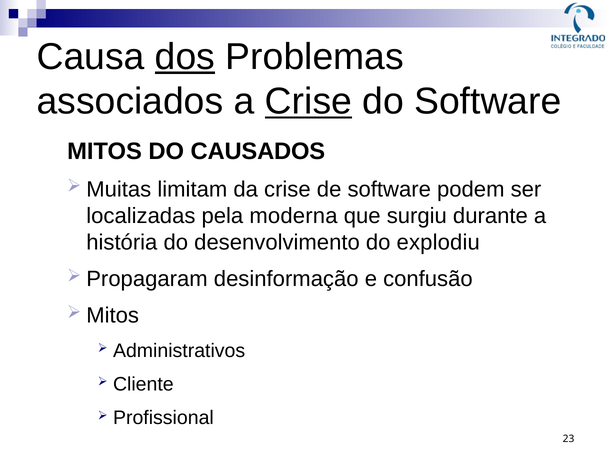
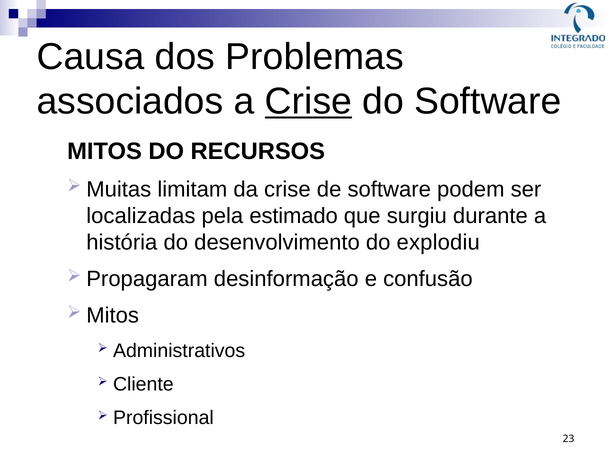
dos underline: present -> none
CAUSADOS: CAUSADOS -> RECURSOS
moderna: moderna -> estimado
